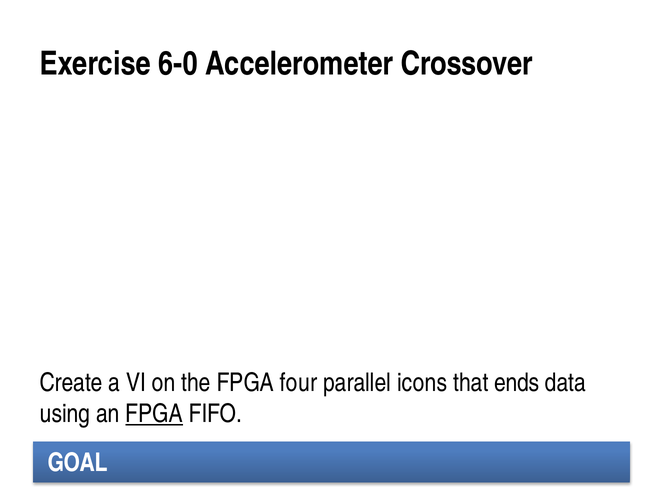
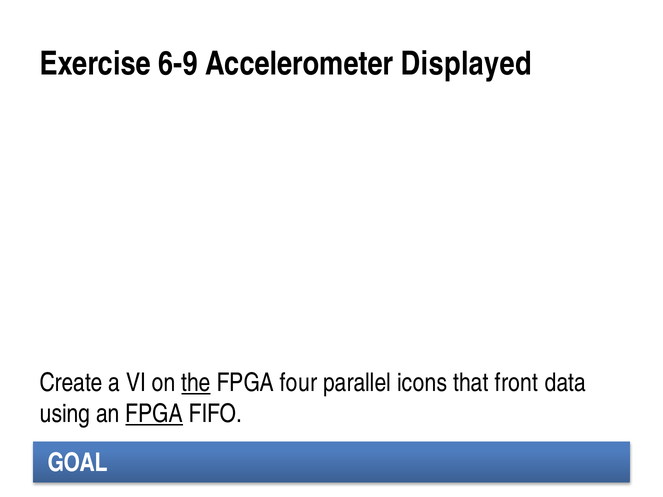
6-0: 6-0 -> 6-9
Crossover: Crossover -> Displayed
the underline: none -> present
ends: ends -> front
